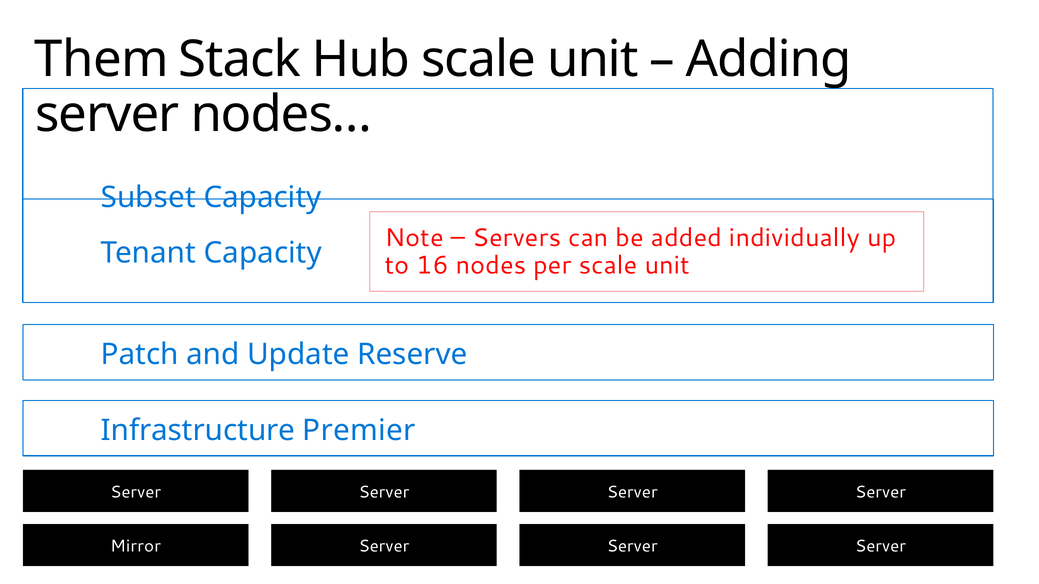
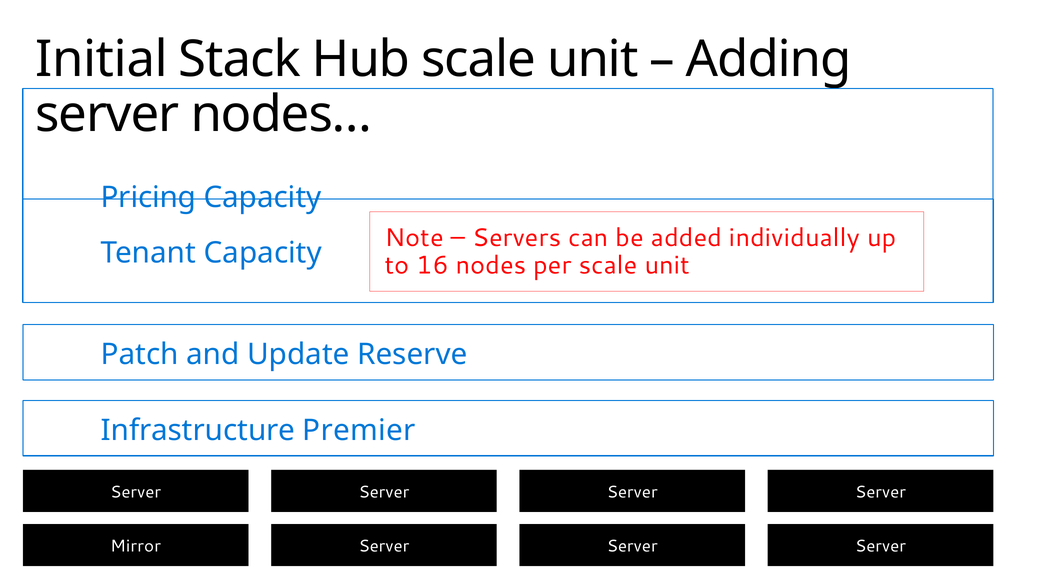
Them: Them -> Initial
Subset: Subset -> Pricing
